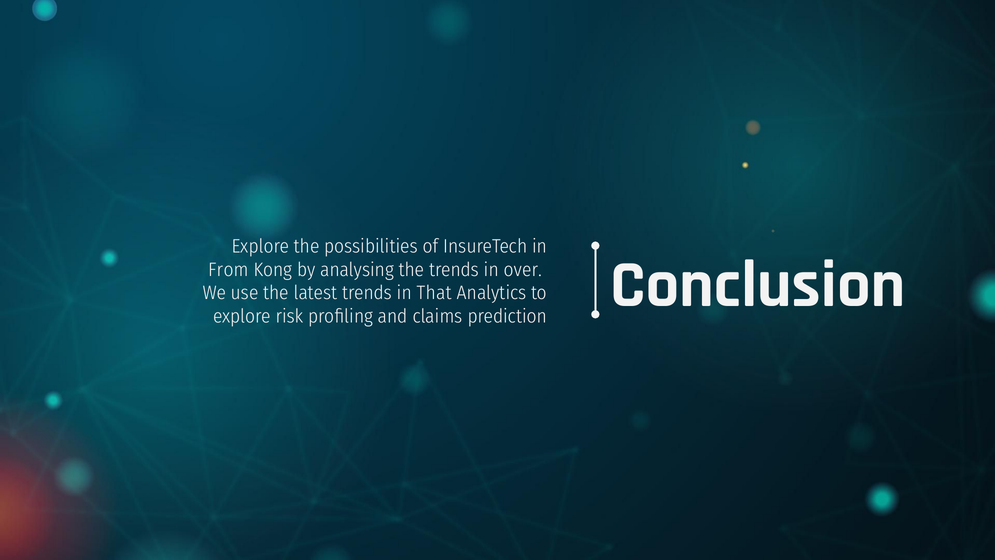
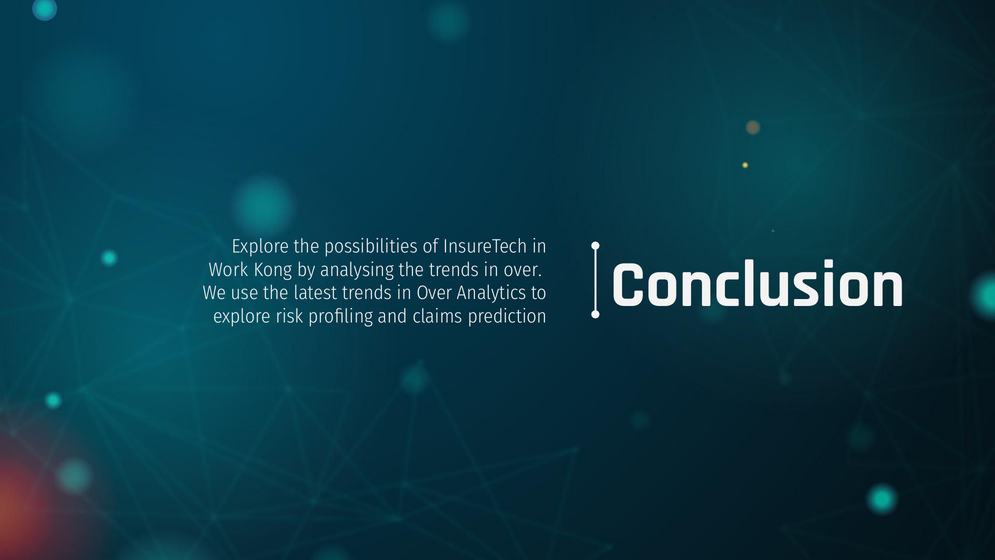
From: From -> Work
latest trends in That: That -> Over
